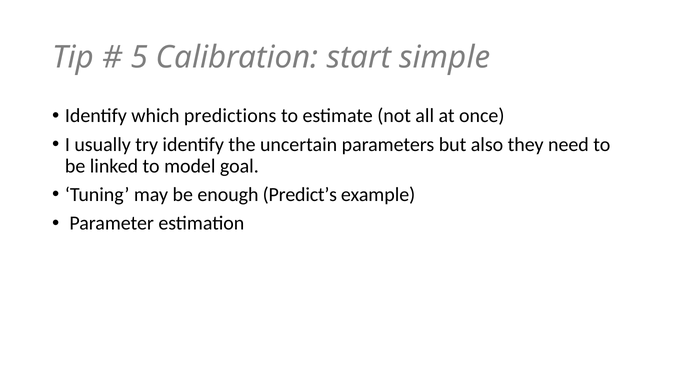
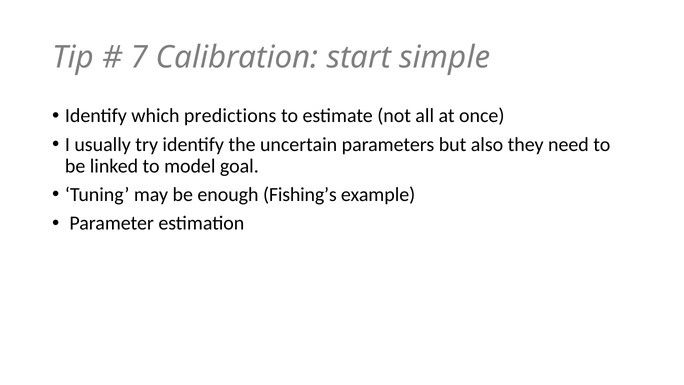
5: 5 -> 7
Predict’s: Predict’s -> Fishing’s
